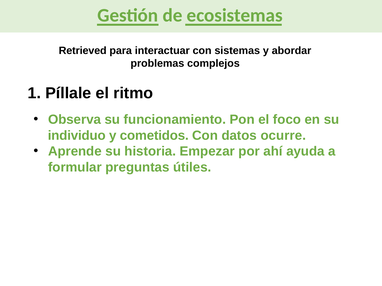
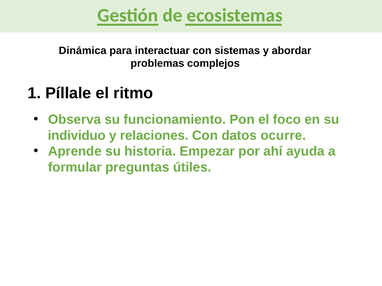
Retrieved: Retrieved -> Dinámica
cometidos: cometidos -> relaciones
